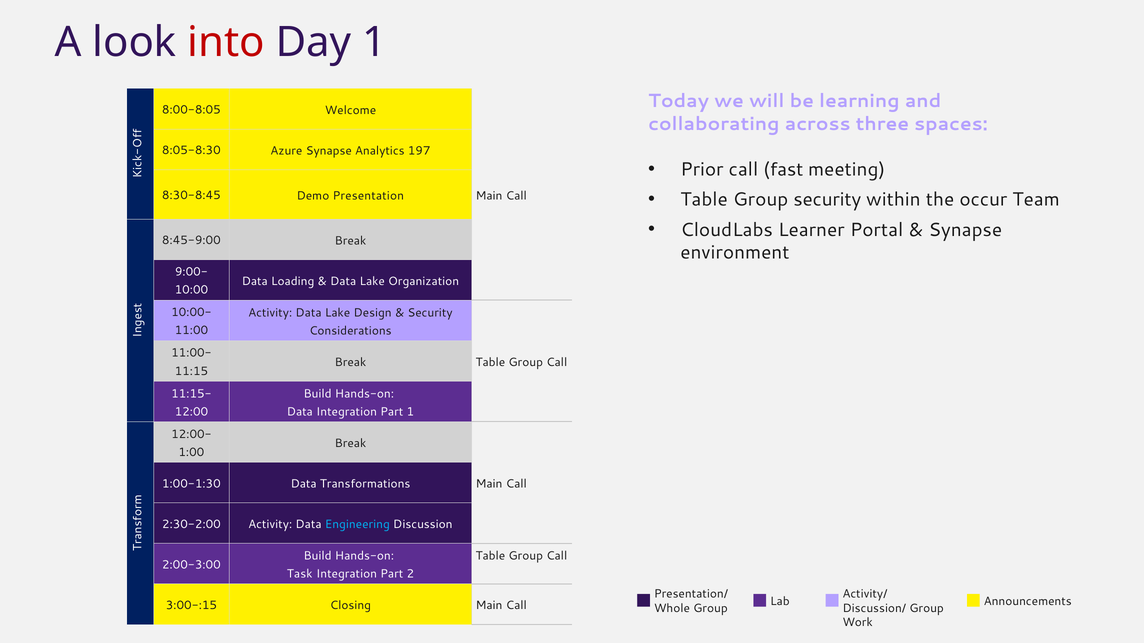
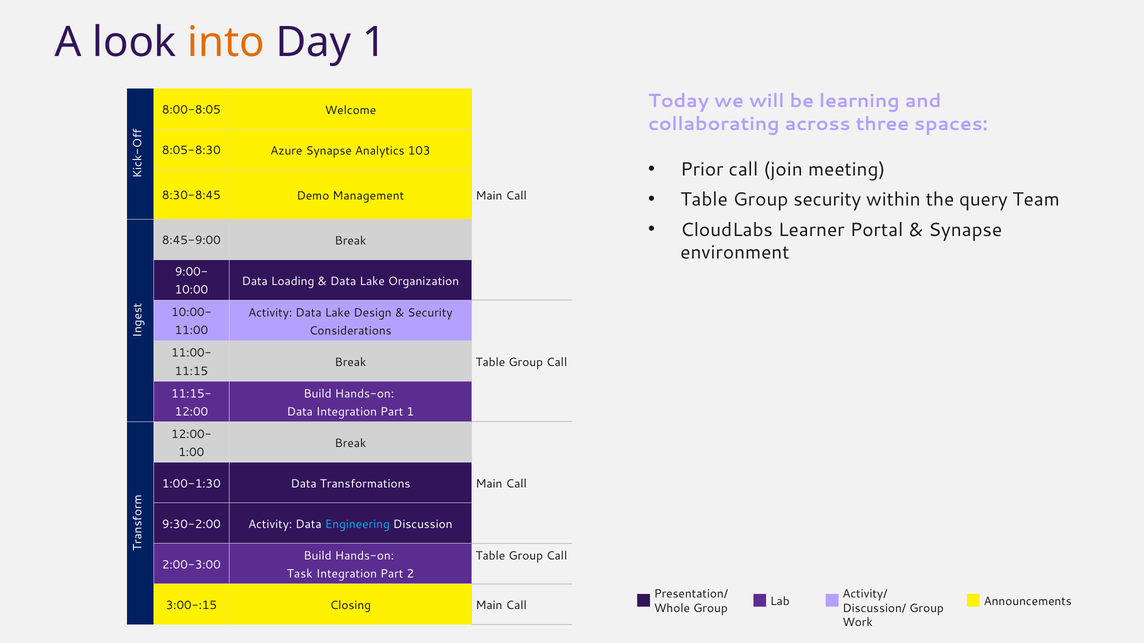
into colour: red -> orange
197: 197 -> 103
fast: fast -> join
occur: occur -> query
Presentation: Presentation -> Management
2:30-2:00: 2:30-2:00 -> 9:30-2:00
